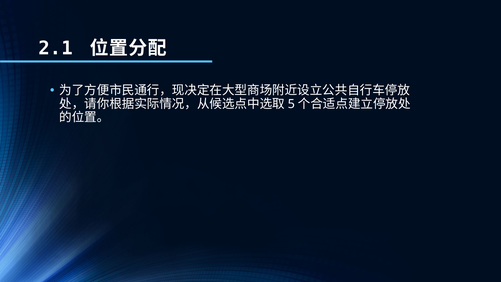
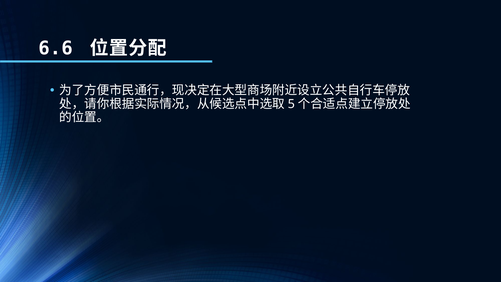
2.1: 2.1 -> 6.6
